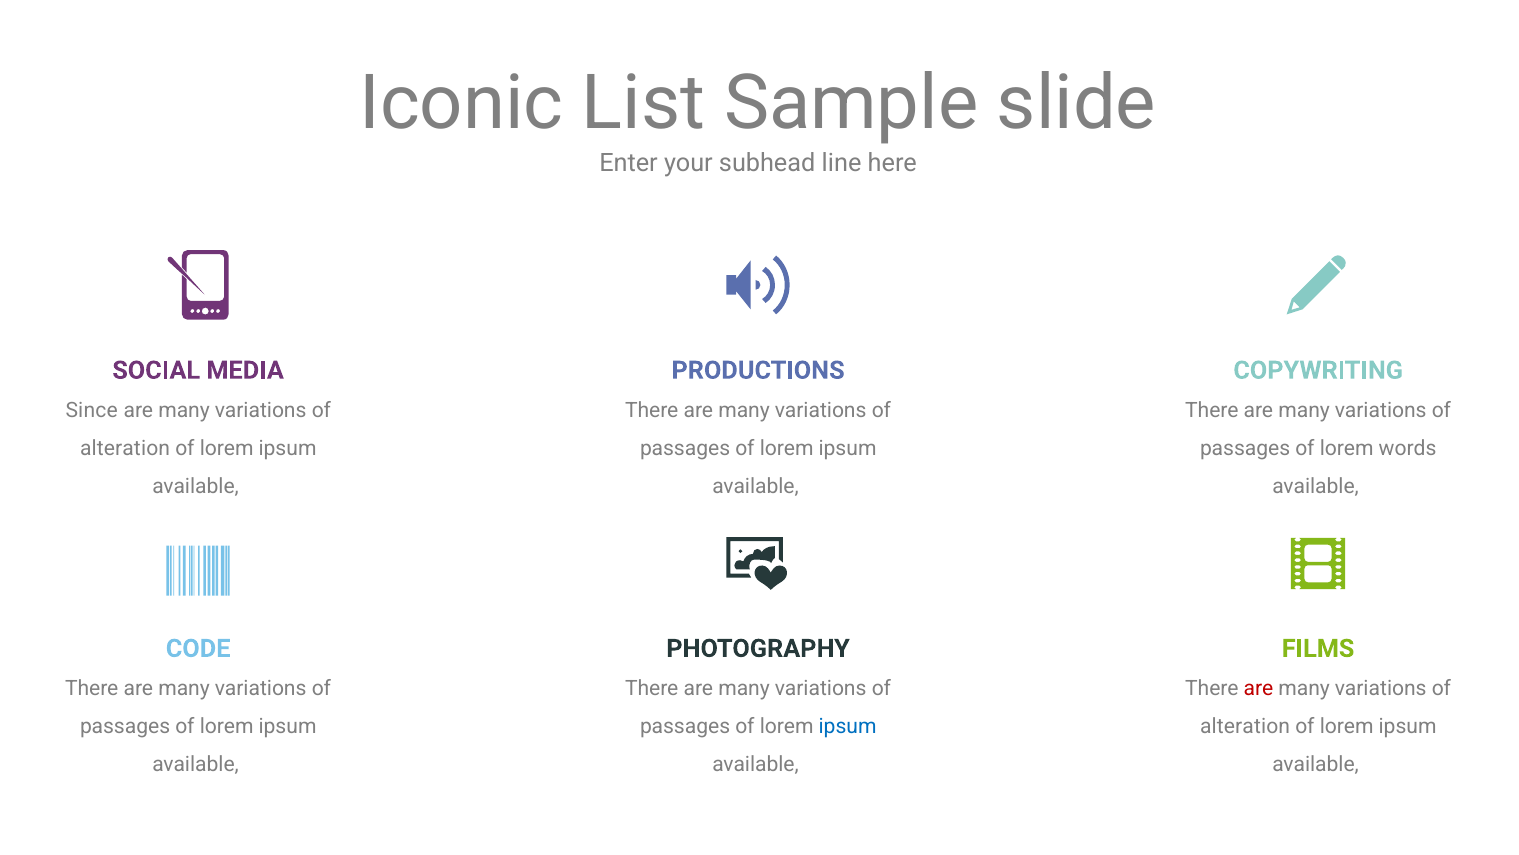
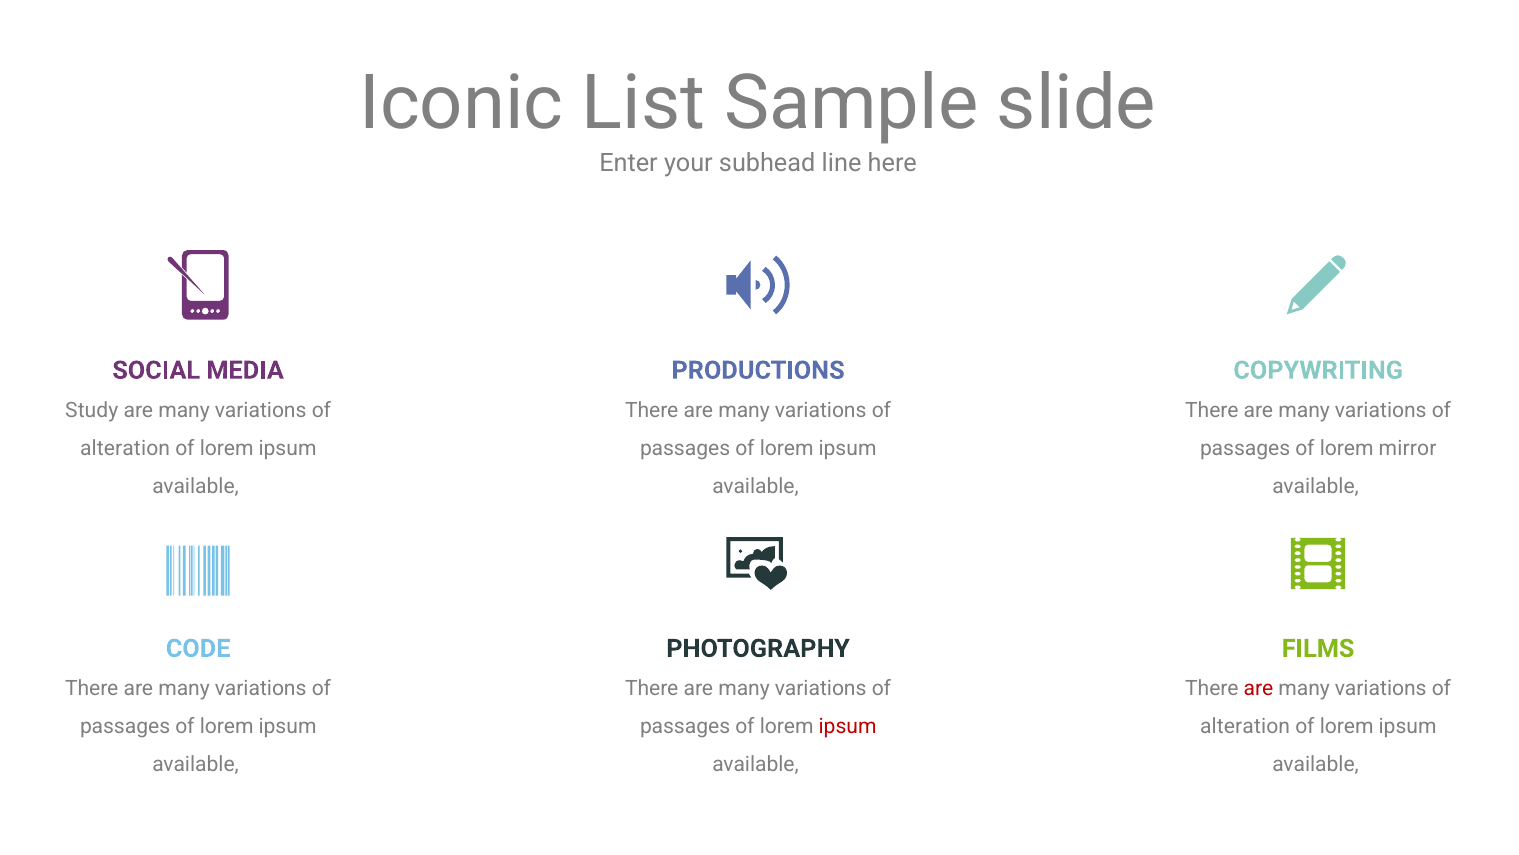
Since: Since -> Study
words: words -> mirror
ipsum at (848, 726) colour: blue -> red
